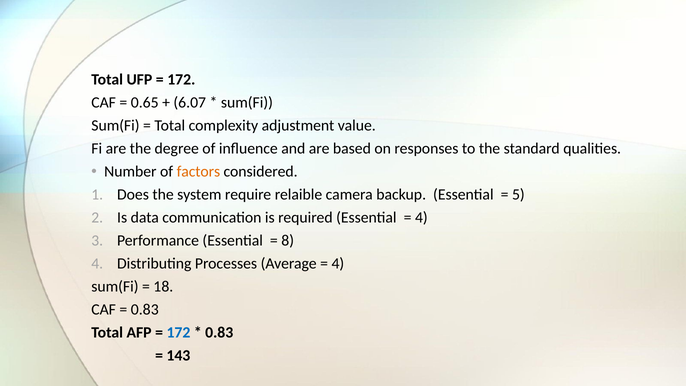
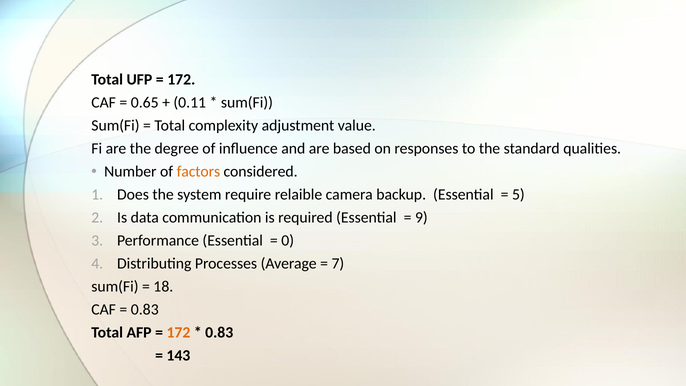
6.07: 6.07 -> 0.11
4 at (421, 218): 4 -> 9
8: 8 -> 0
4 at (338, 263): 4 -> 7
172 at (178, 332) colour: blue -> orange
